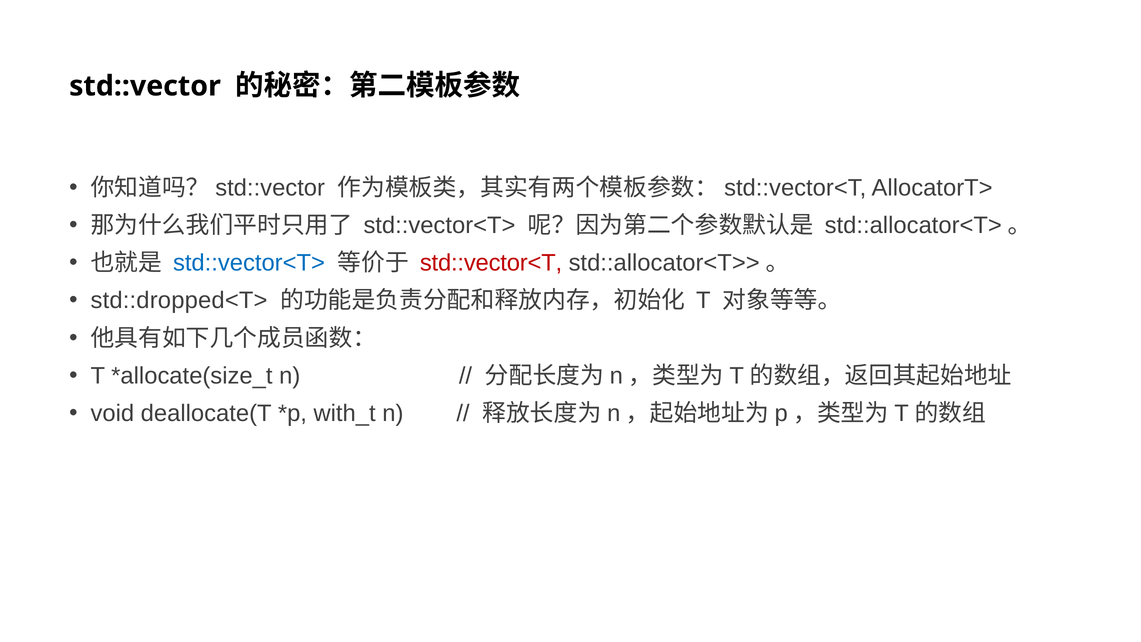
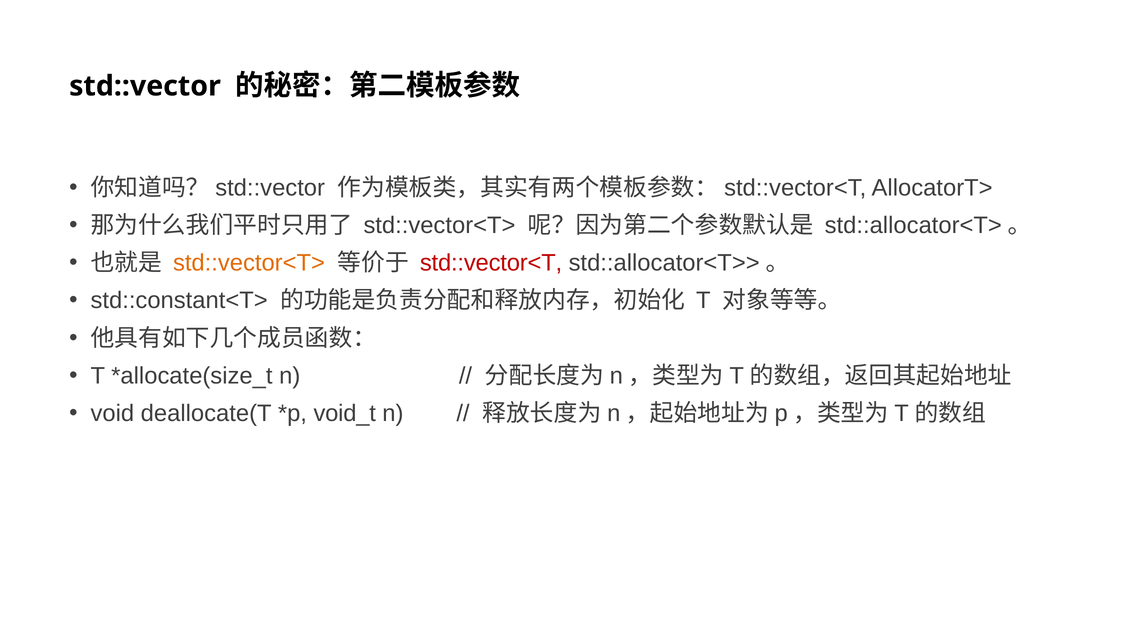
std::vector<T> at (249, 263) colour: blue -> orange
std::dropped<T>: std::dropped<T> -> std::constant<T>
with_t: with_t -> void_t
